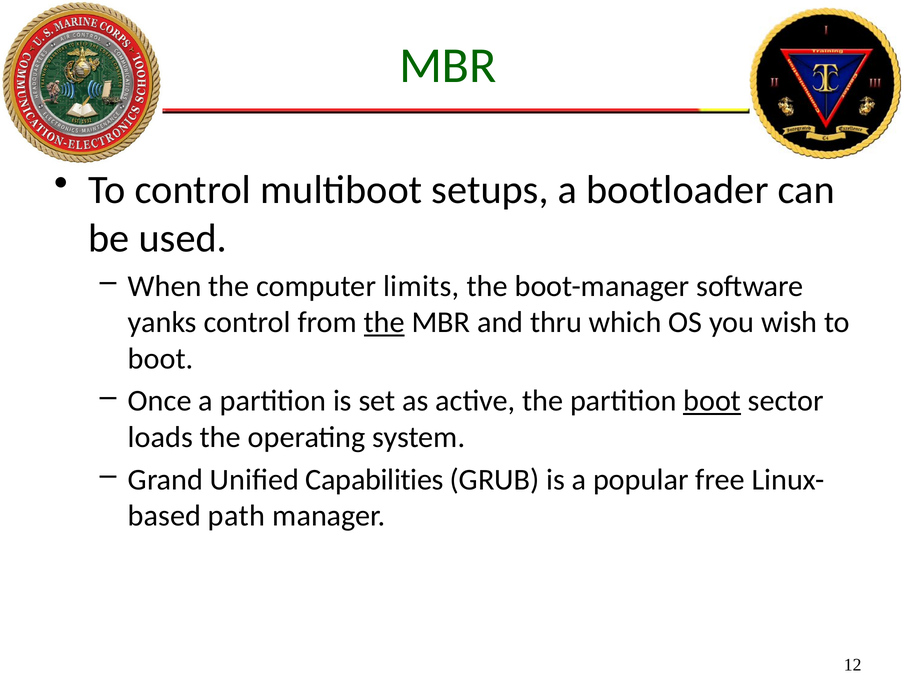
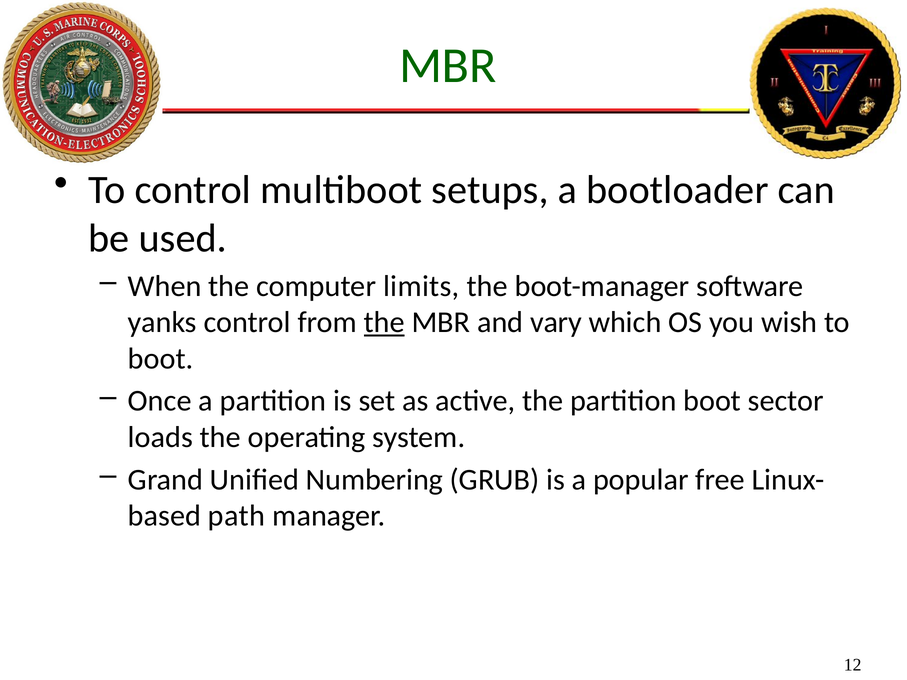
thru: thru -> vary
boot at (712, 401) underline: present -> none
Capabilities: Capabilities -> Numbering
